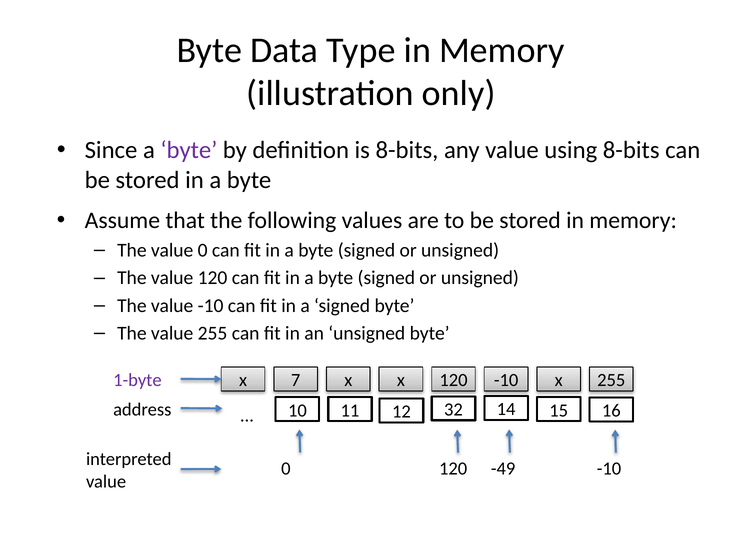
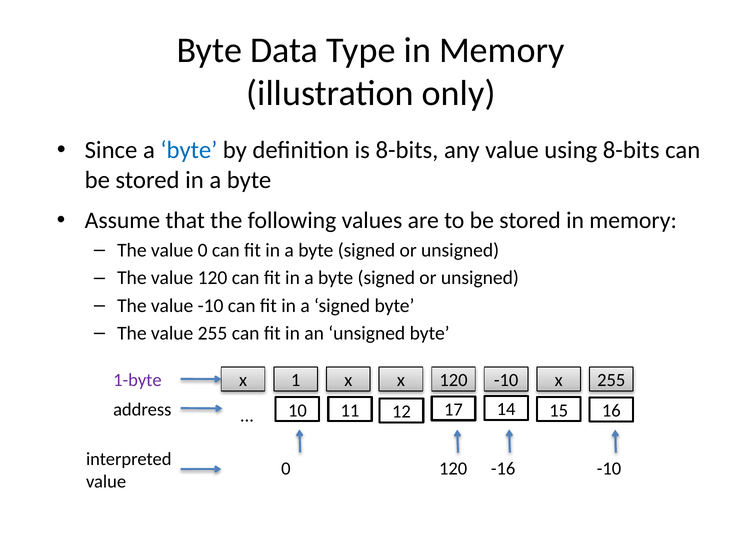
byte at (189, 150) colour: purple -> blue
7: 7 -> 1
32: 32 -> 17
-49: -49 -> -16
